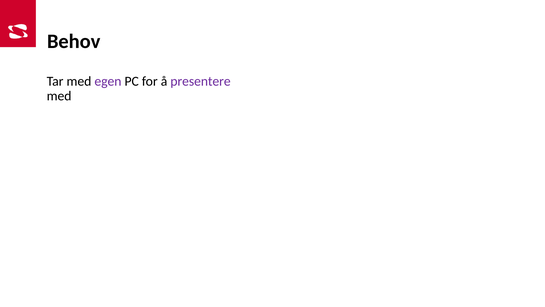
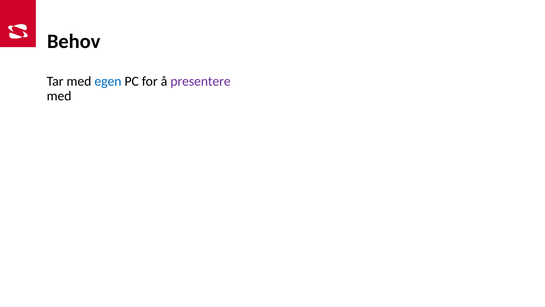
egen colour: purple -> blue
